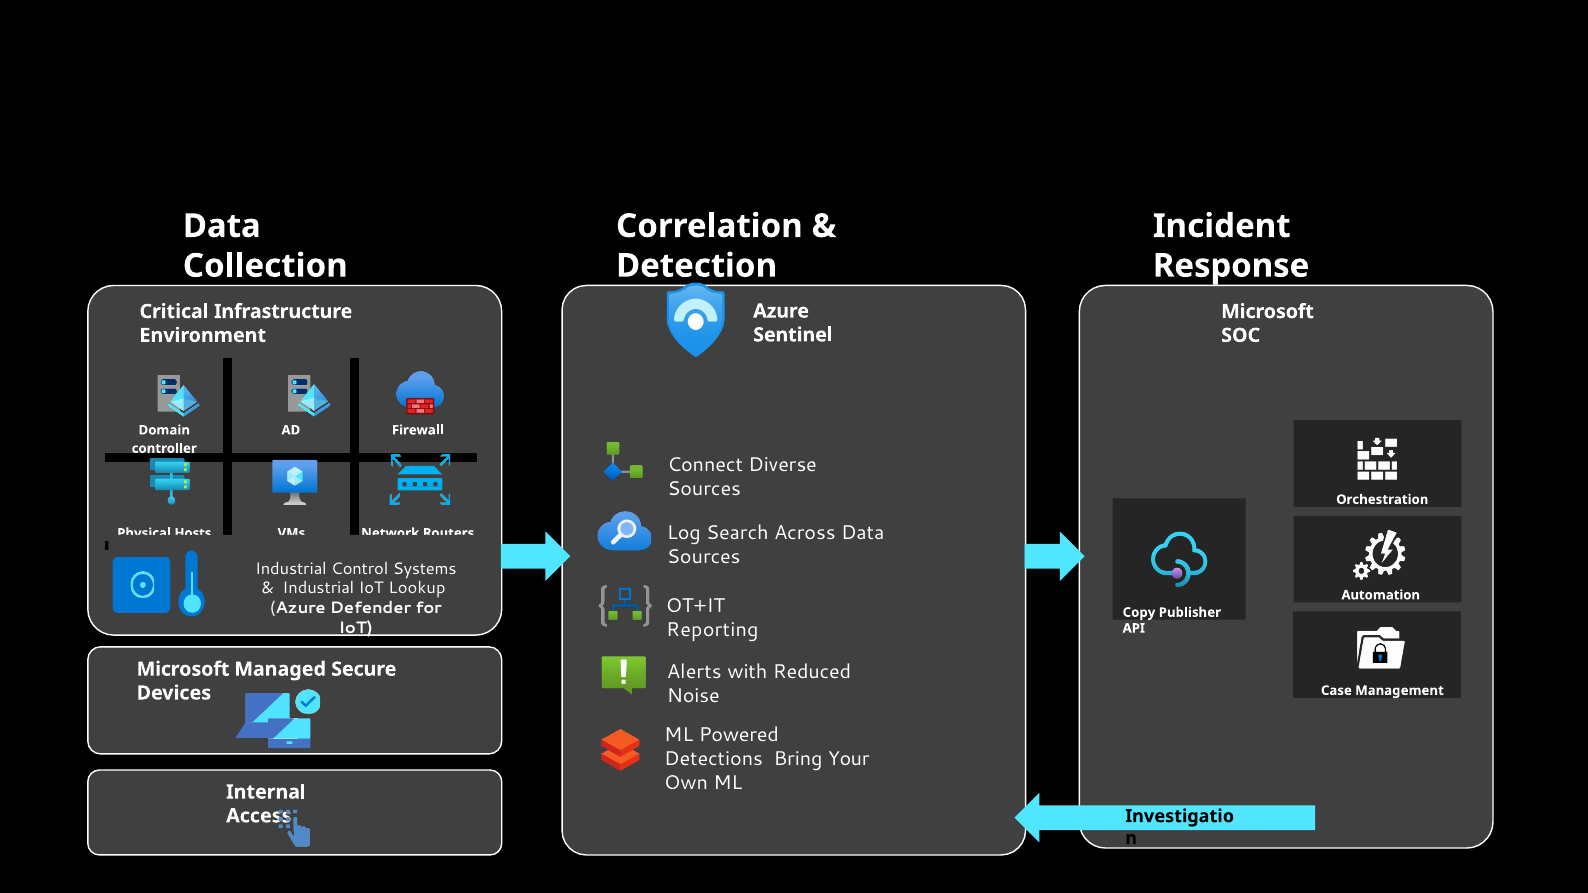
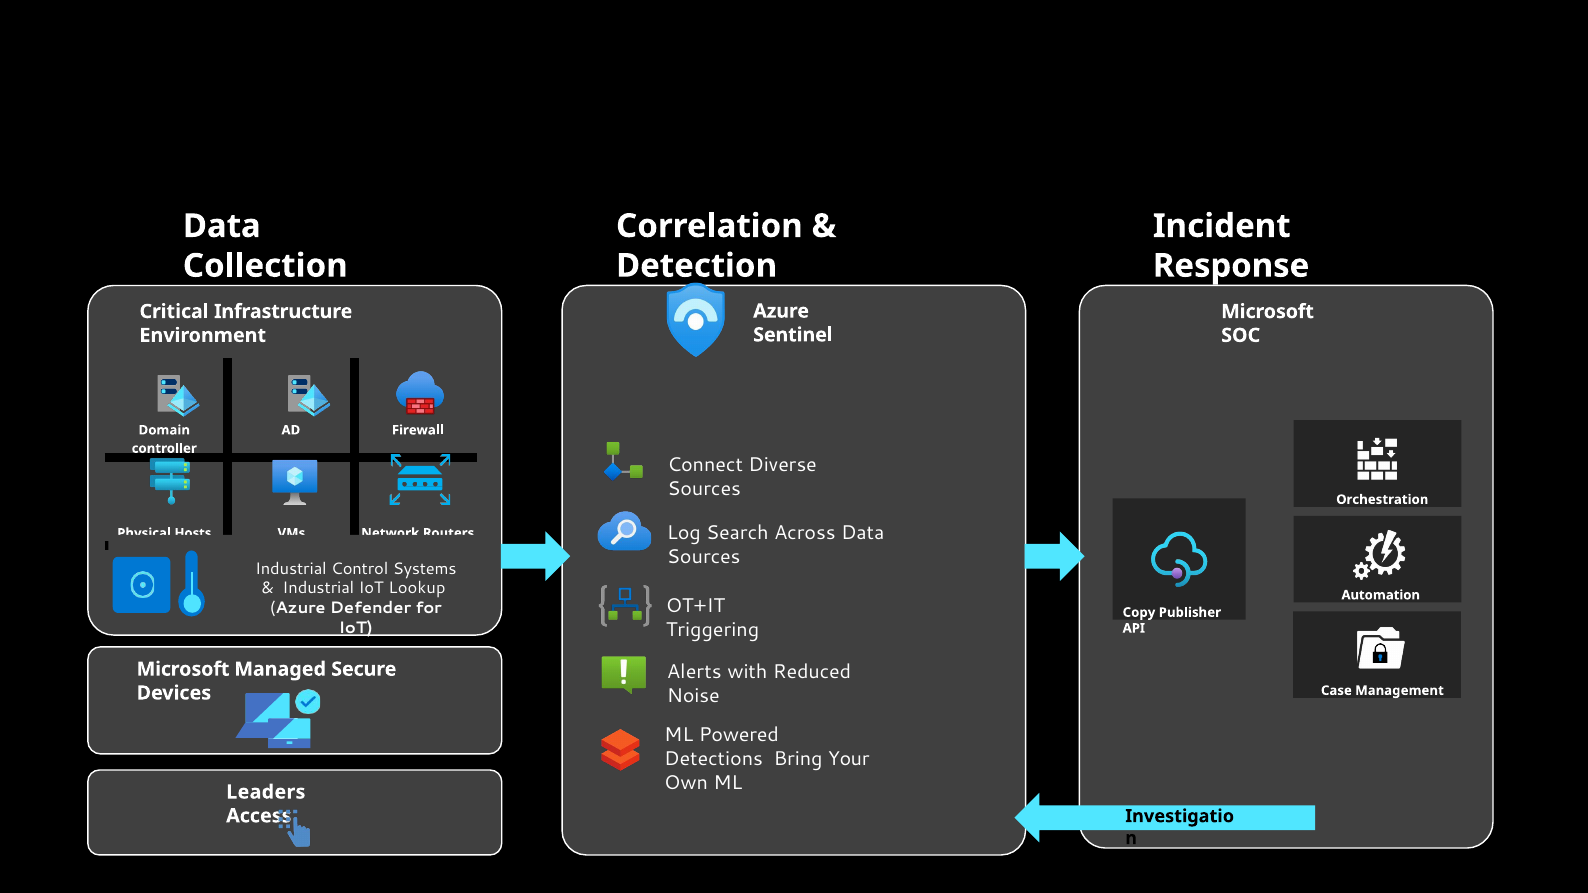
Reporting: Reporting -> Triggering
Internal: Internal -> Leaders
